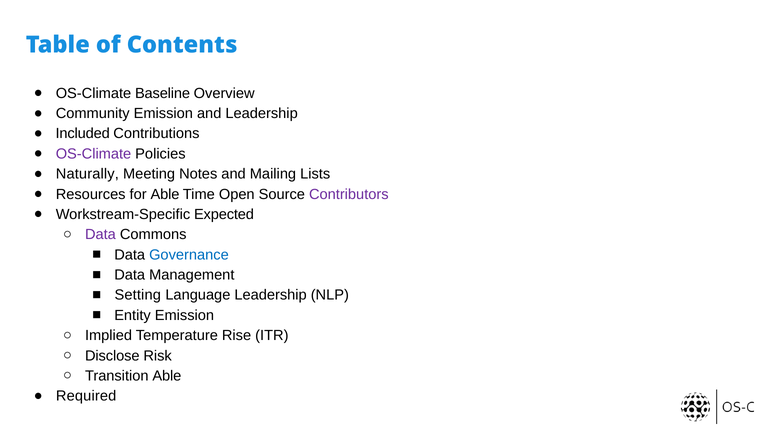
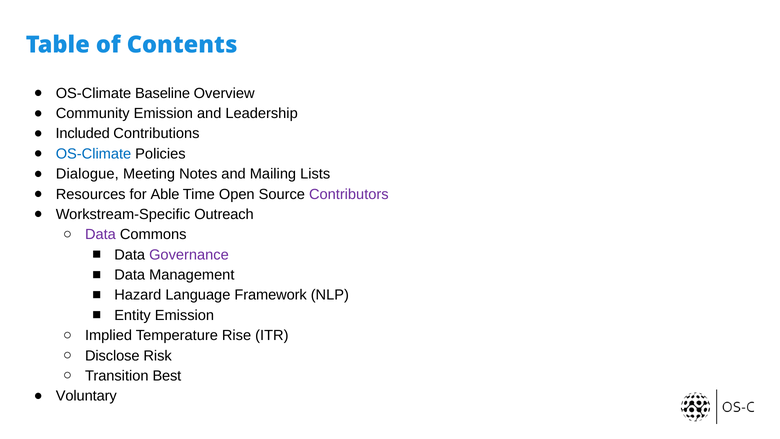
OS-Climate at (93, 154) colour: purple -> blue
Naturally: Naturally -> Dialogue
Expected: Expected -> Outreach
Governance colour: blue -> purple
Setting: Setting -> Hazard
Language Leadership: Leadership -> Framework
Transition Able: Able -> Best
Required: Required -> Voluntary
